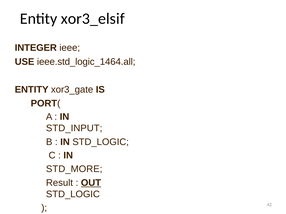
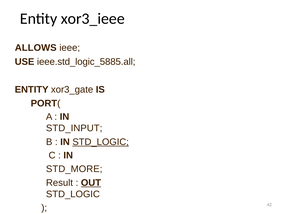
xor3_elsif: xor3_elsif -> xor3_ieee
INTEGER: INTEGER -> ALLOWS
ieee.std_logic_1464.all: ieee.std_logic_1464.all -> ieee.std_logic_5885.all
STD_LOGIC at (101, 142) underline: none -> present
